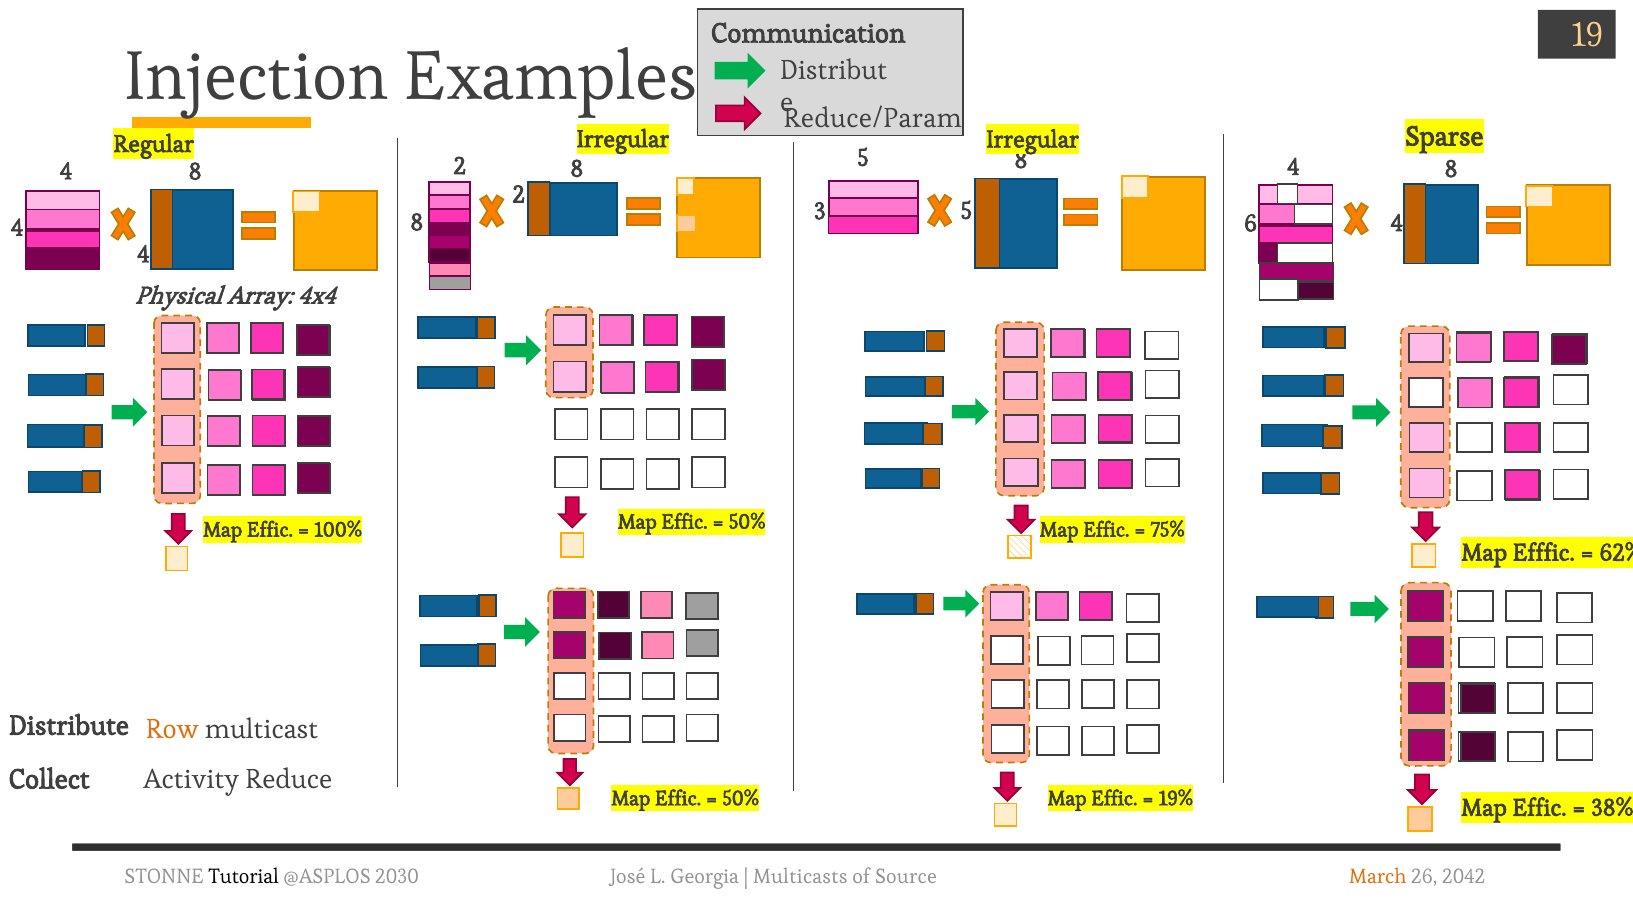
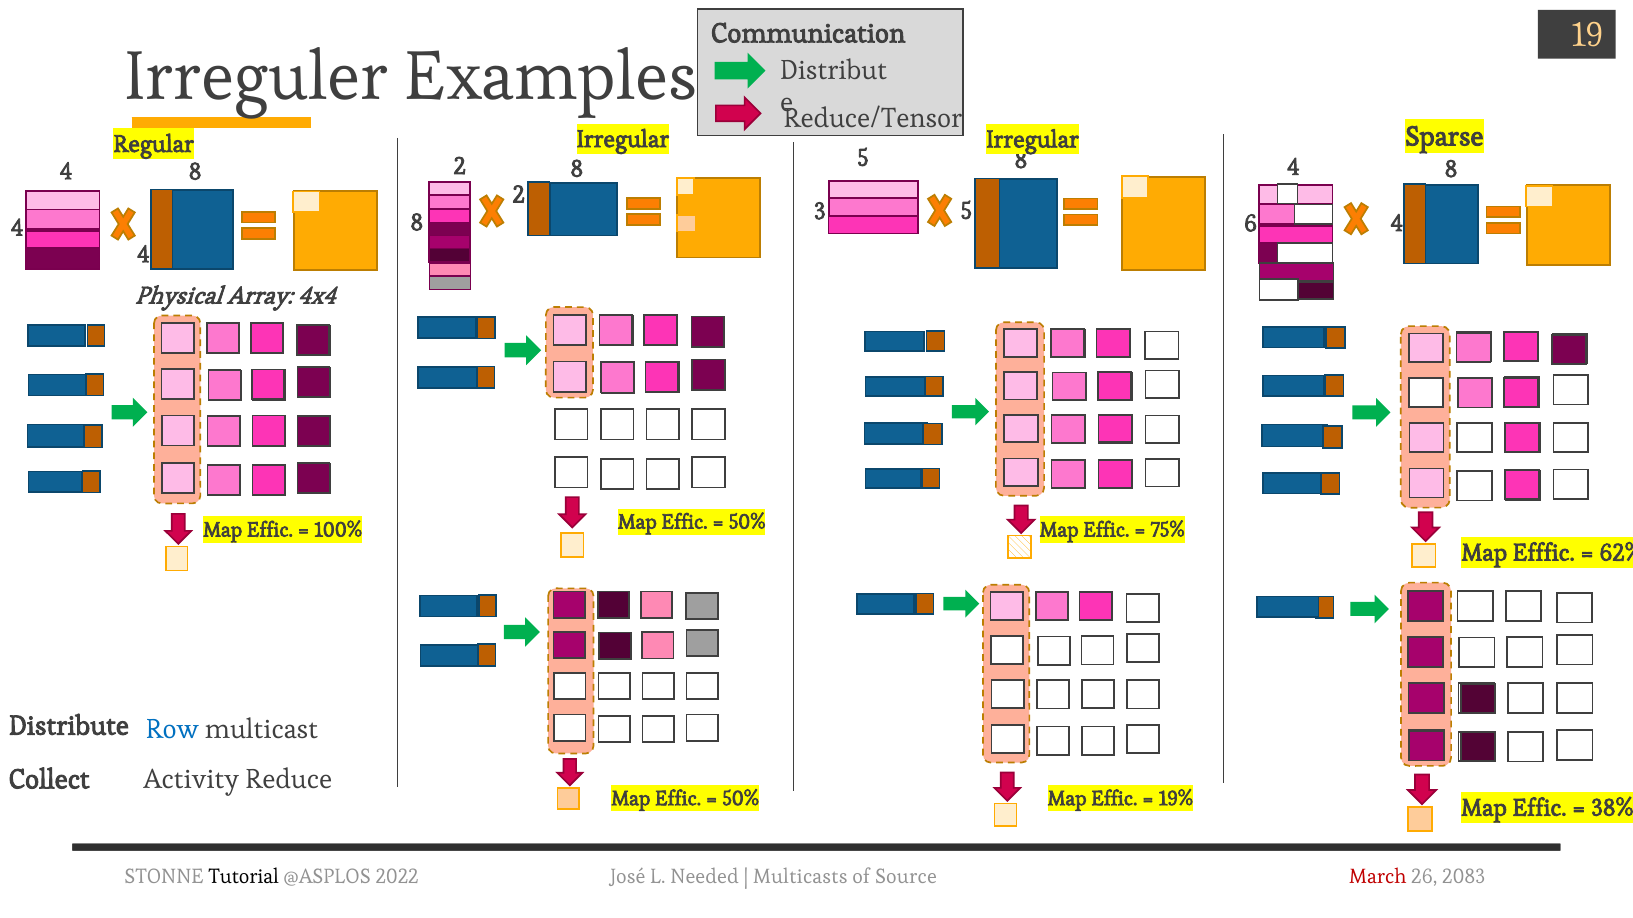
Injection: Injection -> Irreguler
Reduce/Param: Reduce/Param -> Reduce/Tensor
Row colour: orange -> blue
2030: 2030 -> 2022
Georgia: Georgia -> Needed
March colour: orange -> red
2042: 2042 -> 2083
